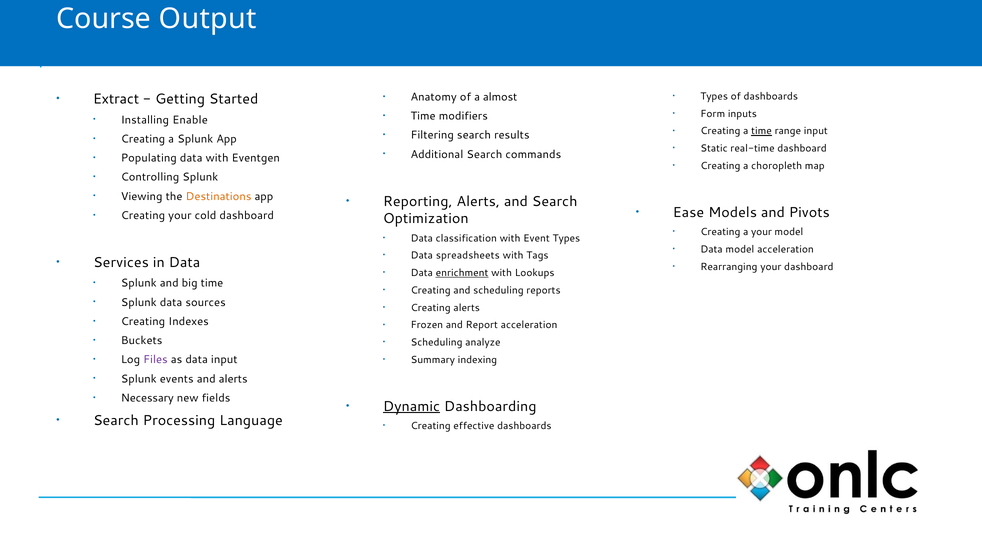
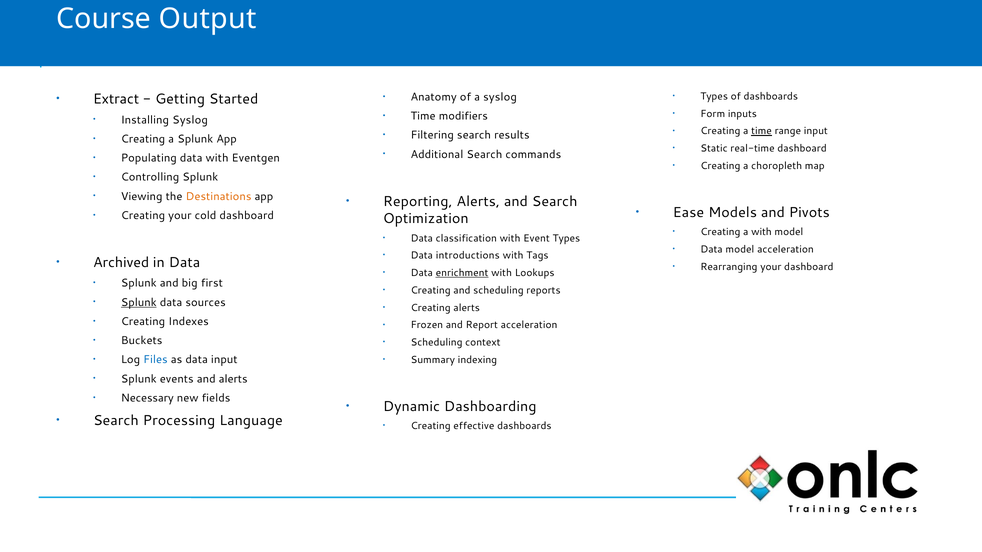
a almost: almost -> syslog
Installing Enable: Enable -> Syslog
a your: your -> with
spreadsheets: spreadsheets -> introductions
Services: Services -> Archived
big time: time -> first
Splunk at (139, 303) underline: none -> present
analyze: analyze -> context
Files colour: purple -> blue
Dynamic underline: present -> none
